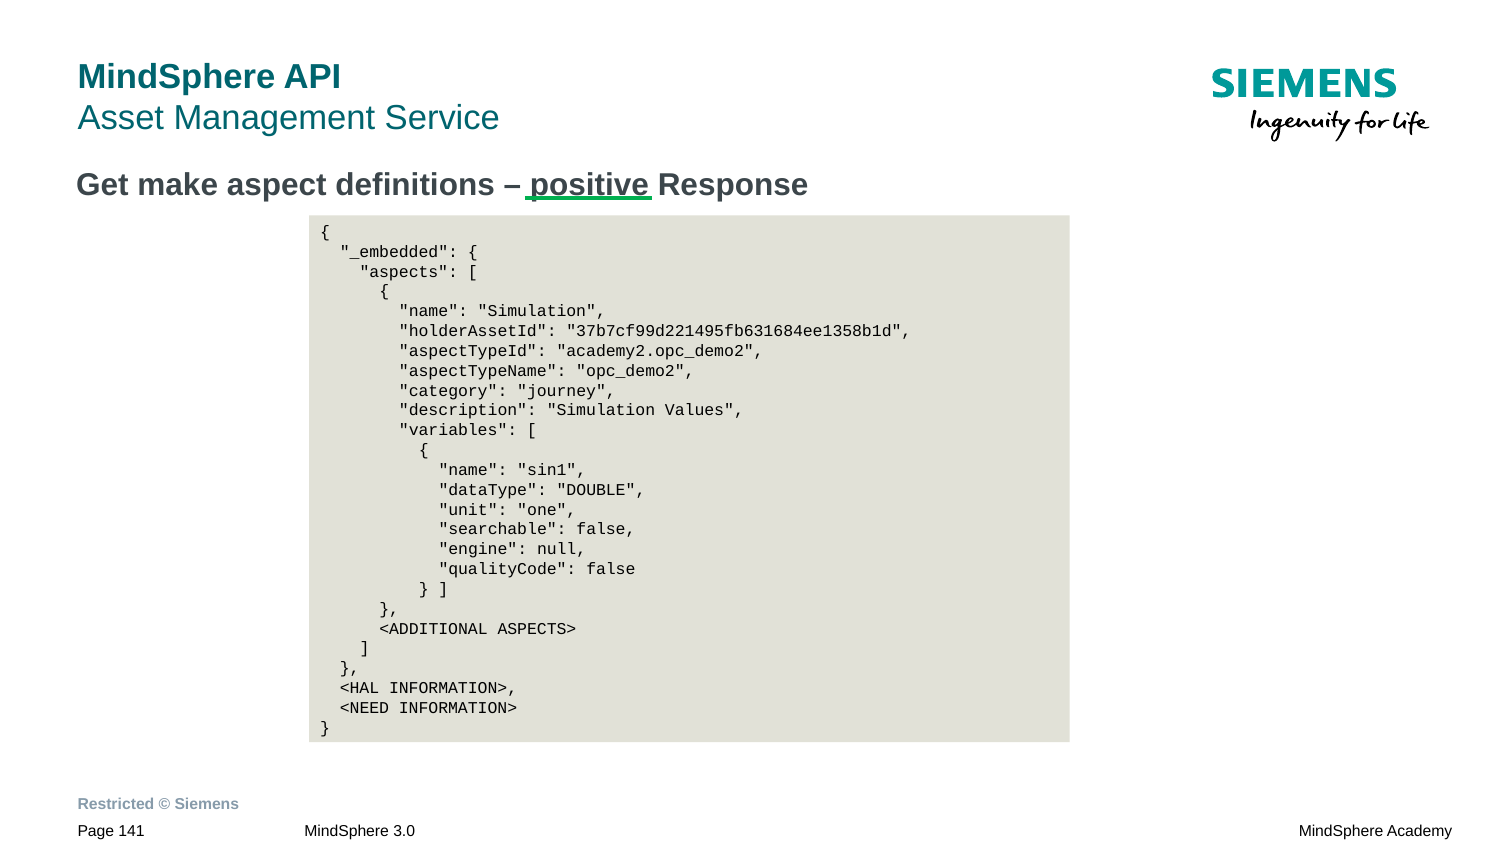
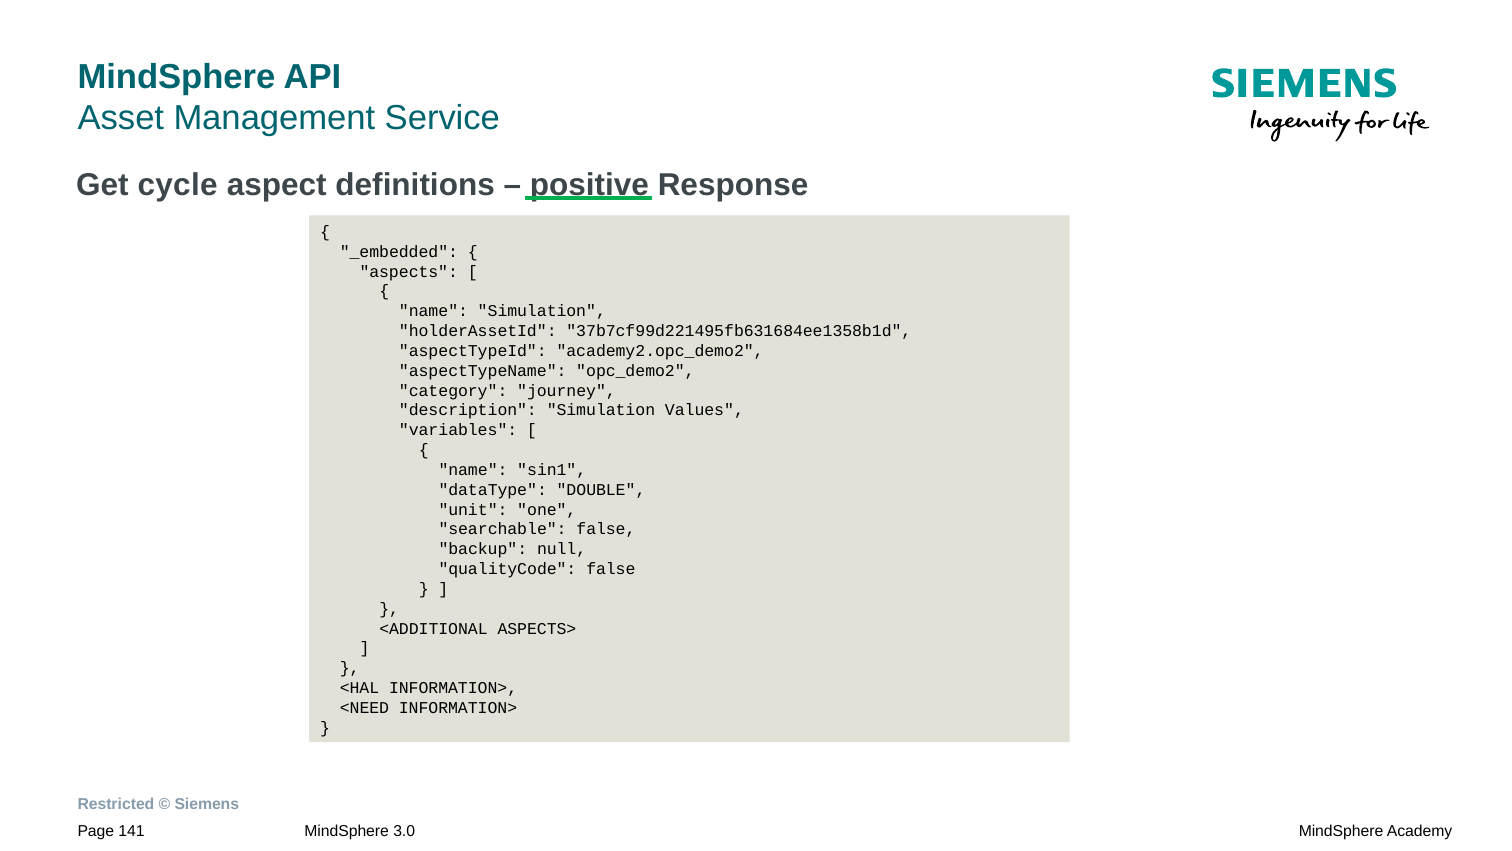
make: make -> cycle
engine: engine -> backup
